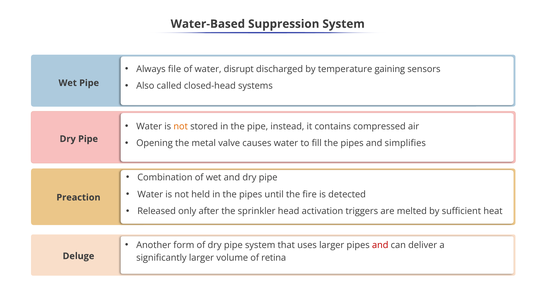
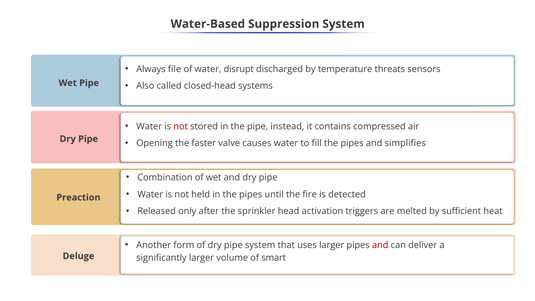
gaining: gaining -> threats
not at (181, 126) colour: orange -> red
metal: metal -> faster
retina: retina -> smart
